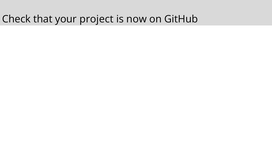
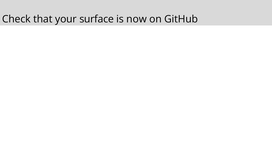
project: project -> surface
